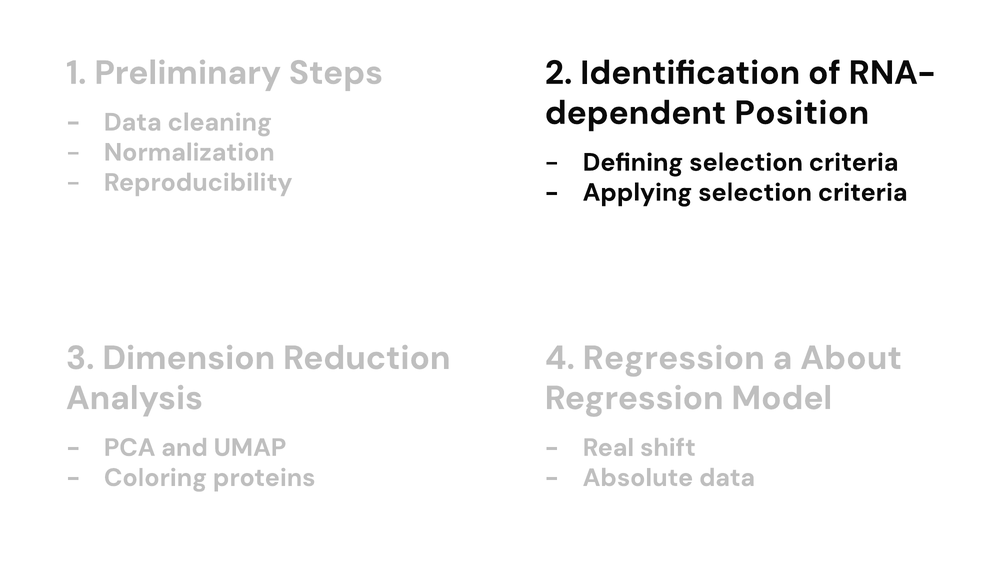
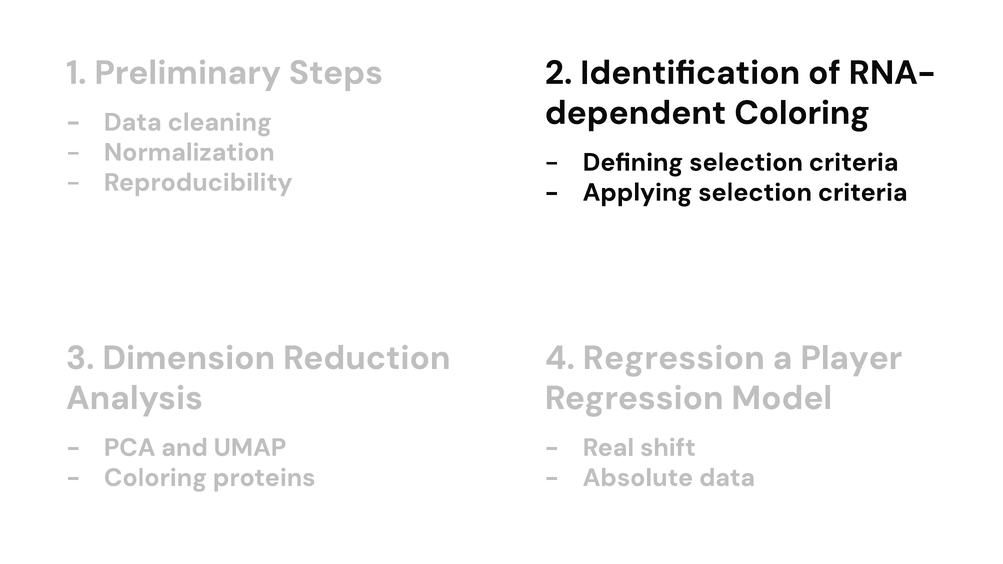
Position at (802, 113): Position -> Coloring
About: About -> Player
